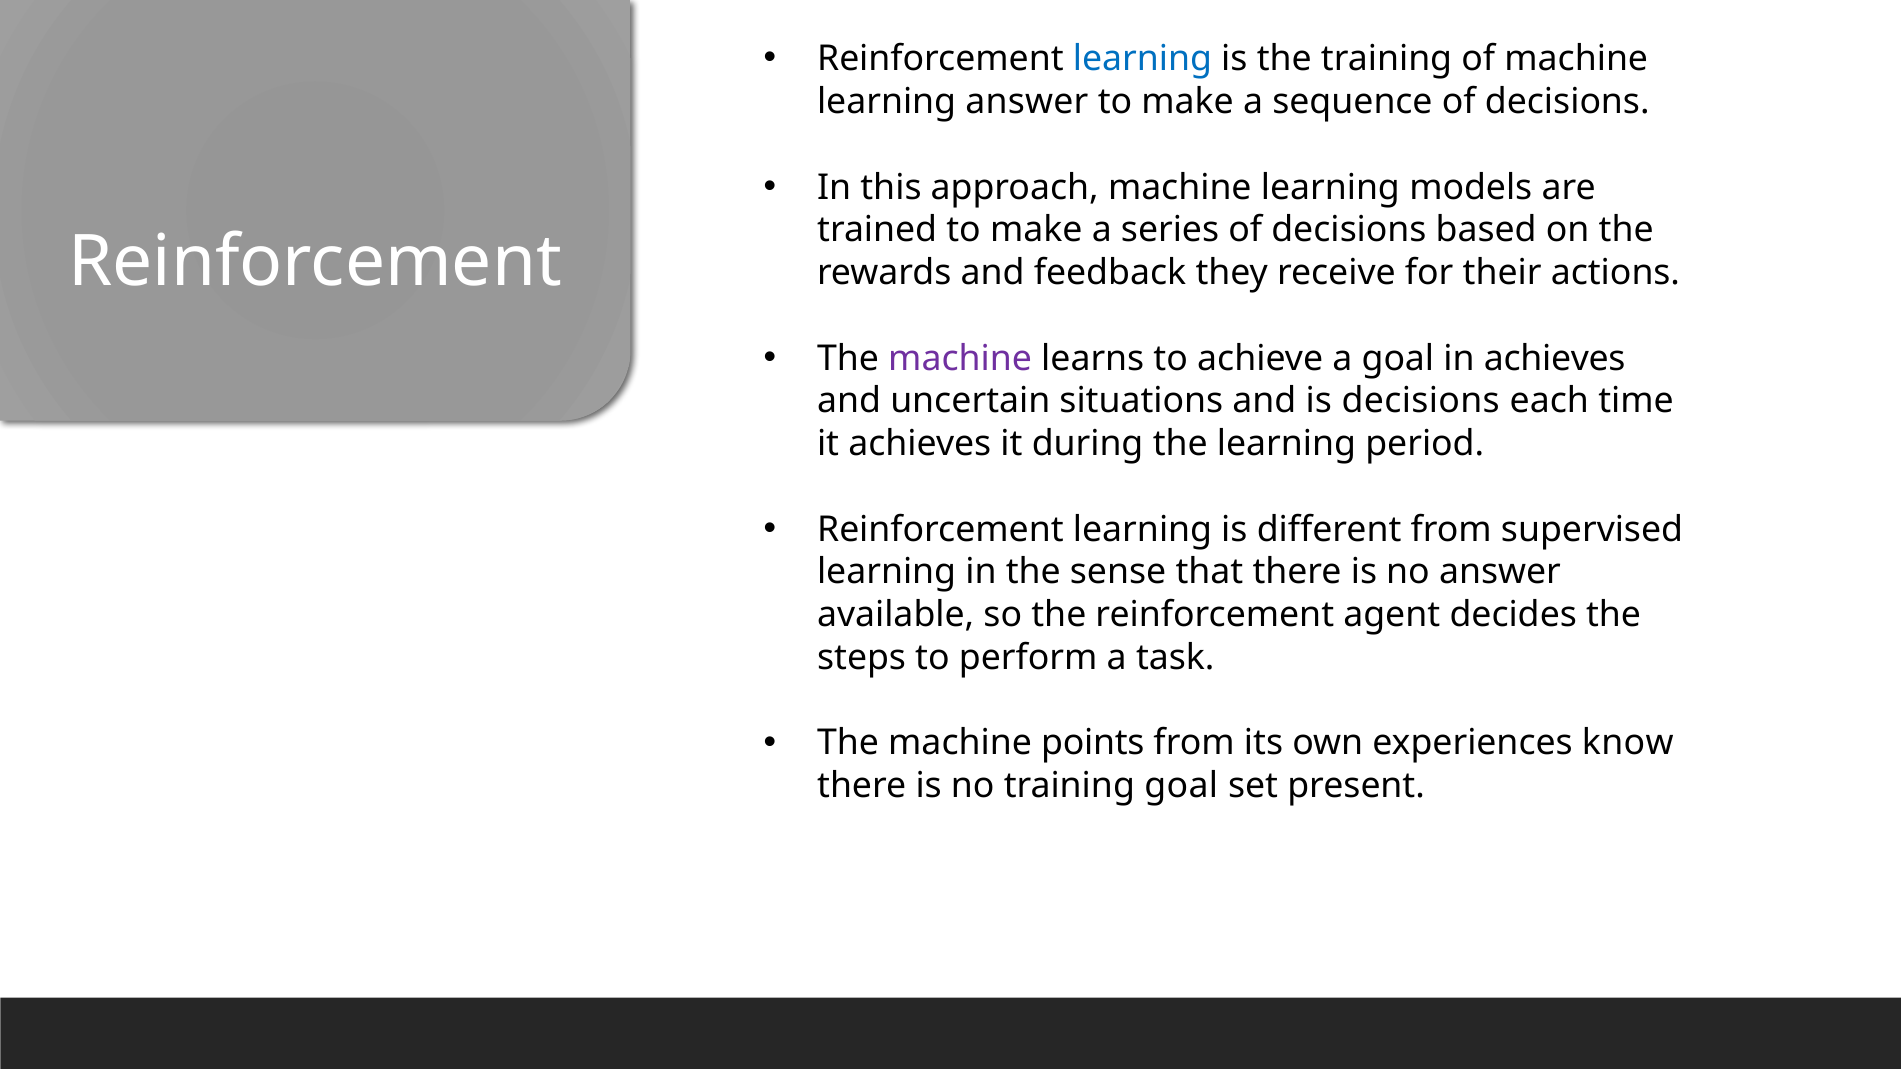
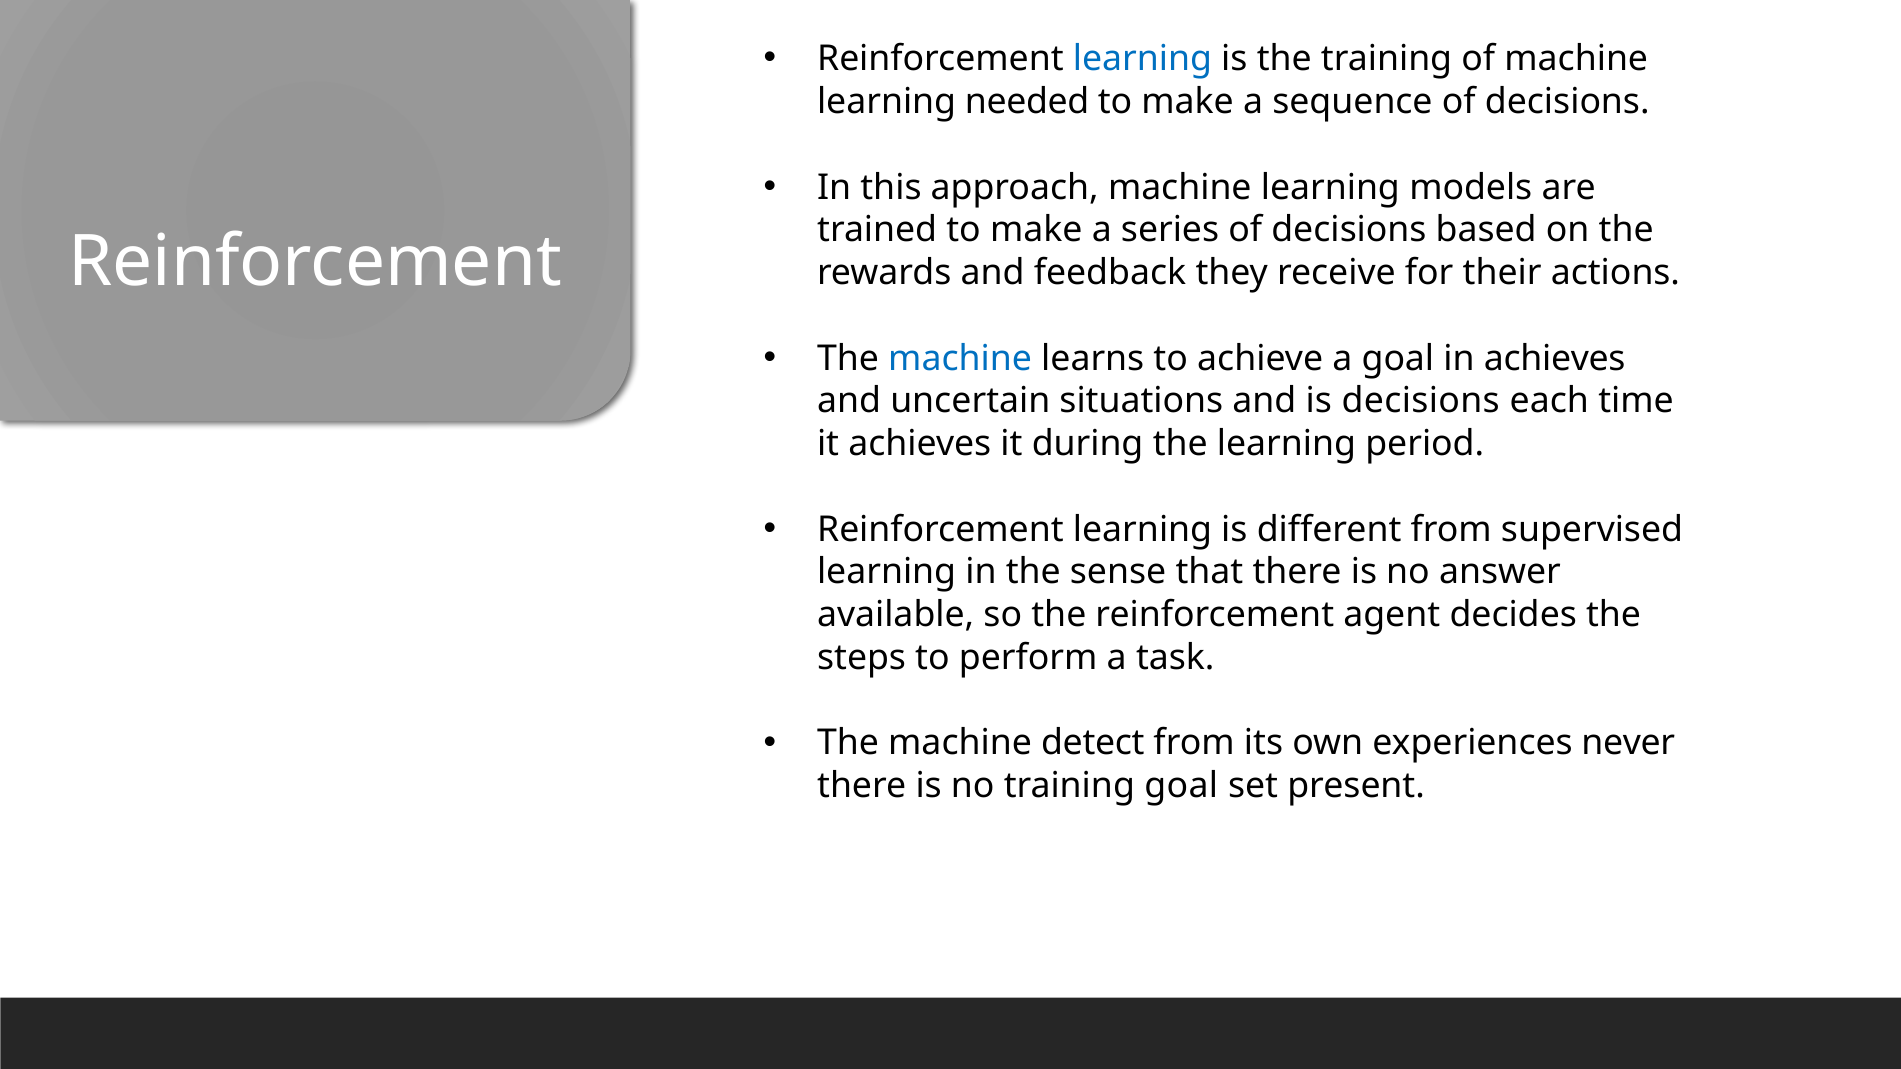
learning answer: answer -> needed
machine at (960, 358) colour: purple -> blue
points: points -> detect
know: know -> never
